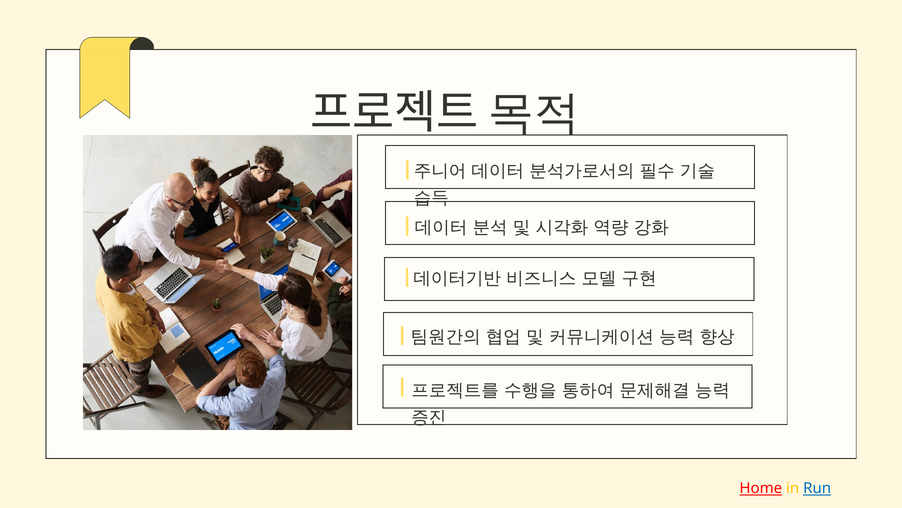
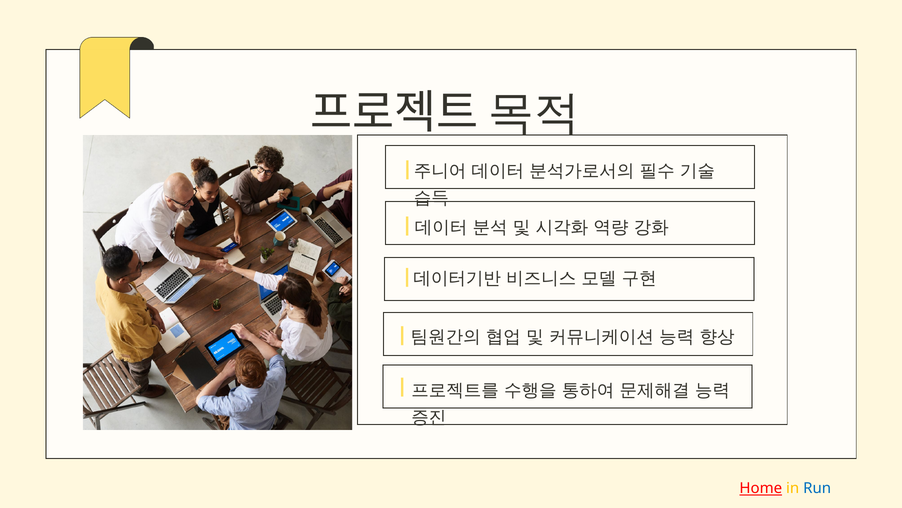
Run underline: present -> none
